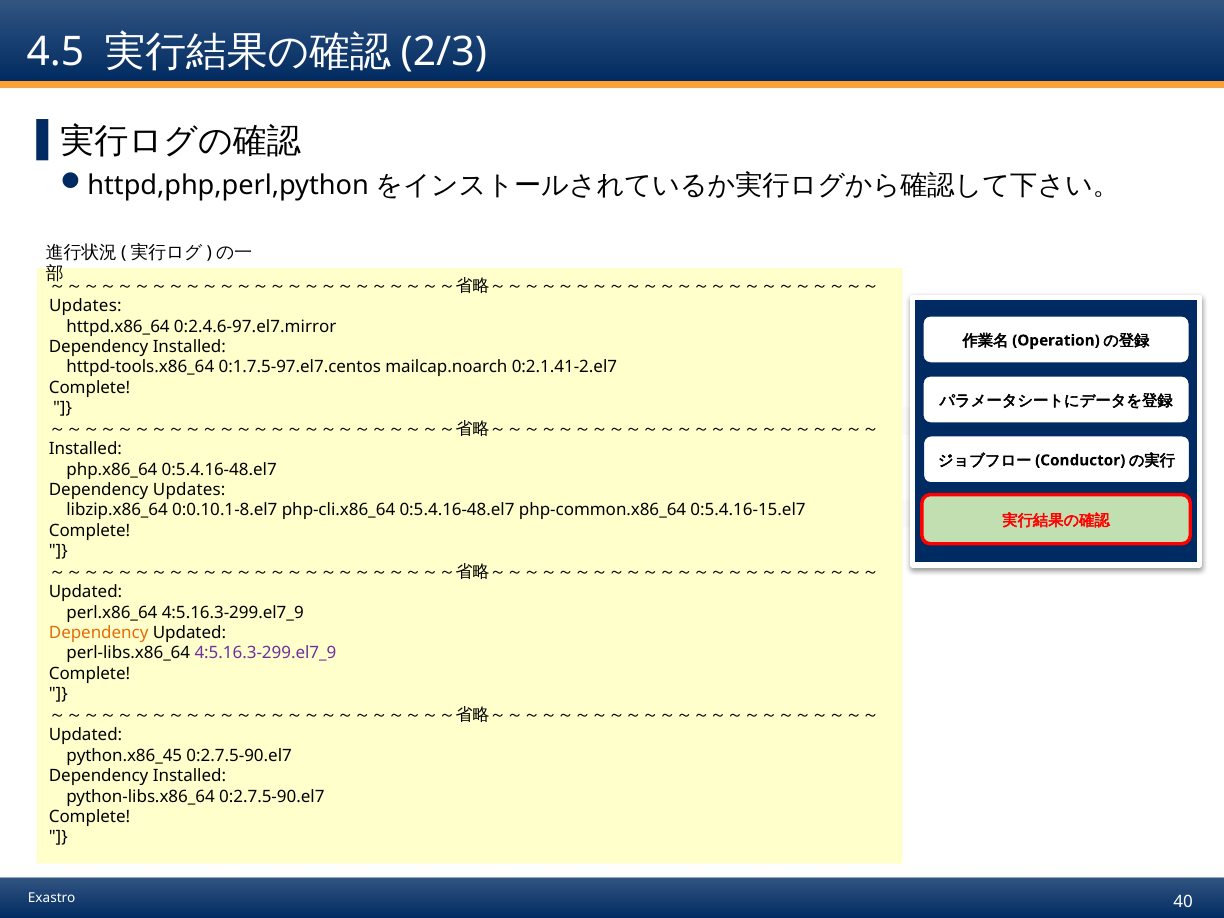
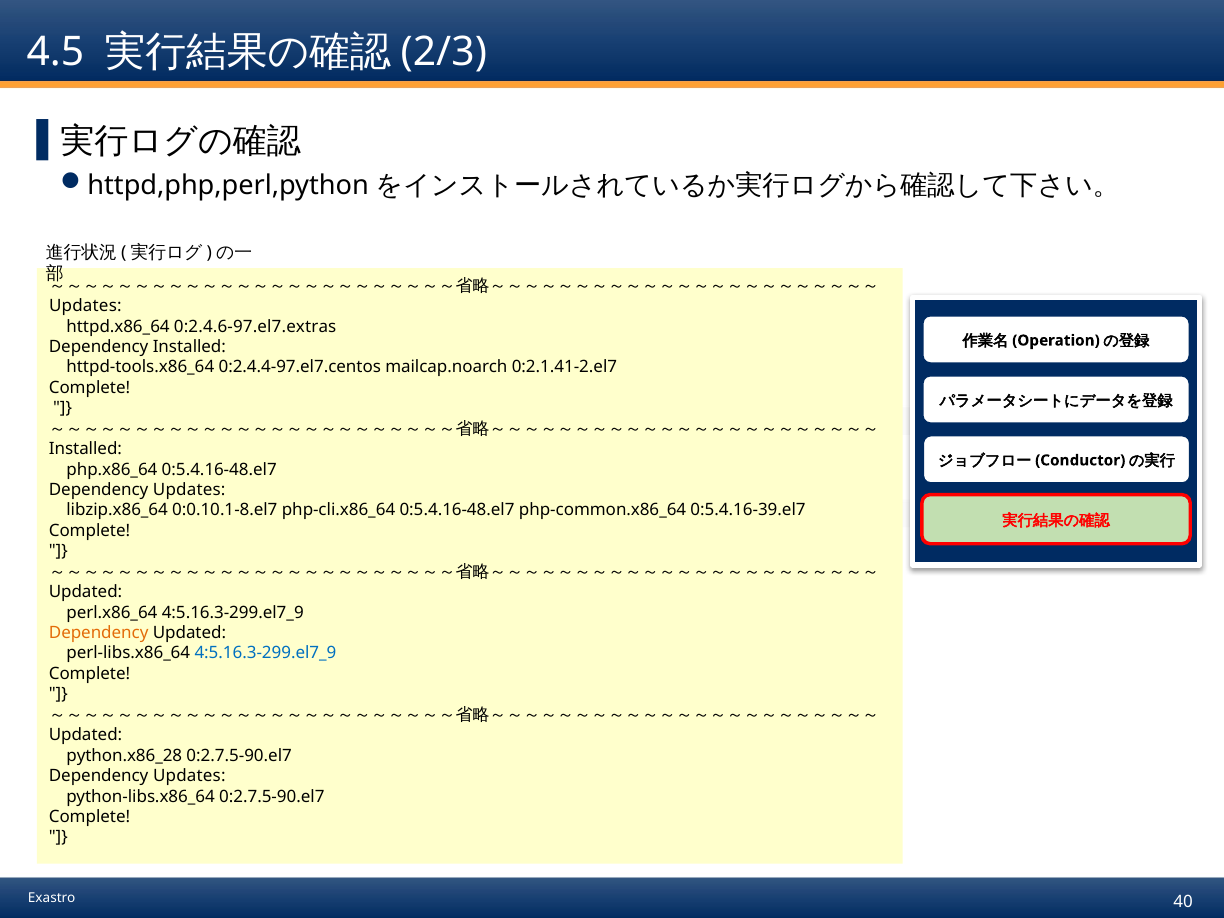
0:2.4.6-97.el7.mirror: 0:2.4.6-97.el7.mirror -> 0:2.4.6-97.el7.extras
0:1.7.5-97.el7.centos: 0:1.7.5-97.el7.centos -> 0:2.4.4-97.el7.centos
0:5.4.16-15.el7: 0:5.4.16-15.el7 -> 0:5.4.16-39.el7
4:5.16.3-299.el7_9 at (265, 653) colour: purple -> blue
python.x86_45: python.x86_45 -> python.x86_28
Installed at (189, 776): Installed -> Updates
